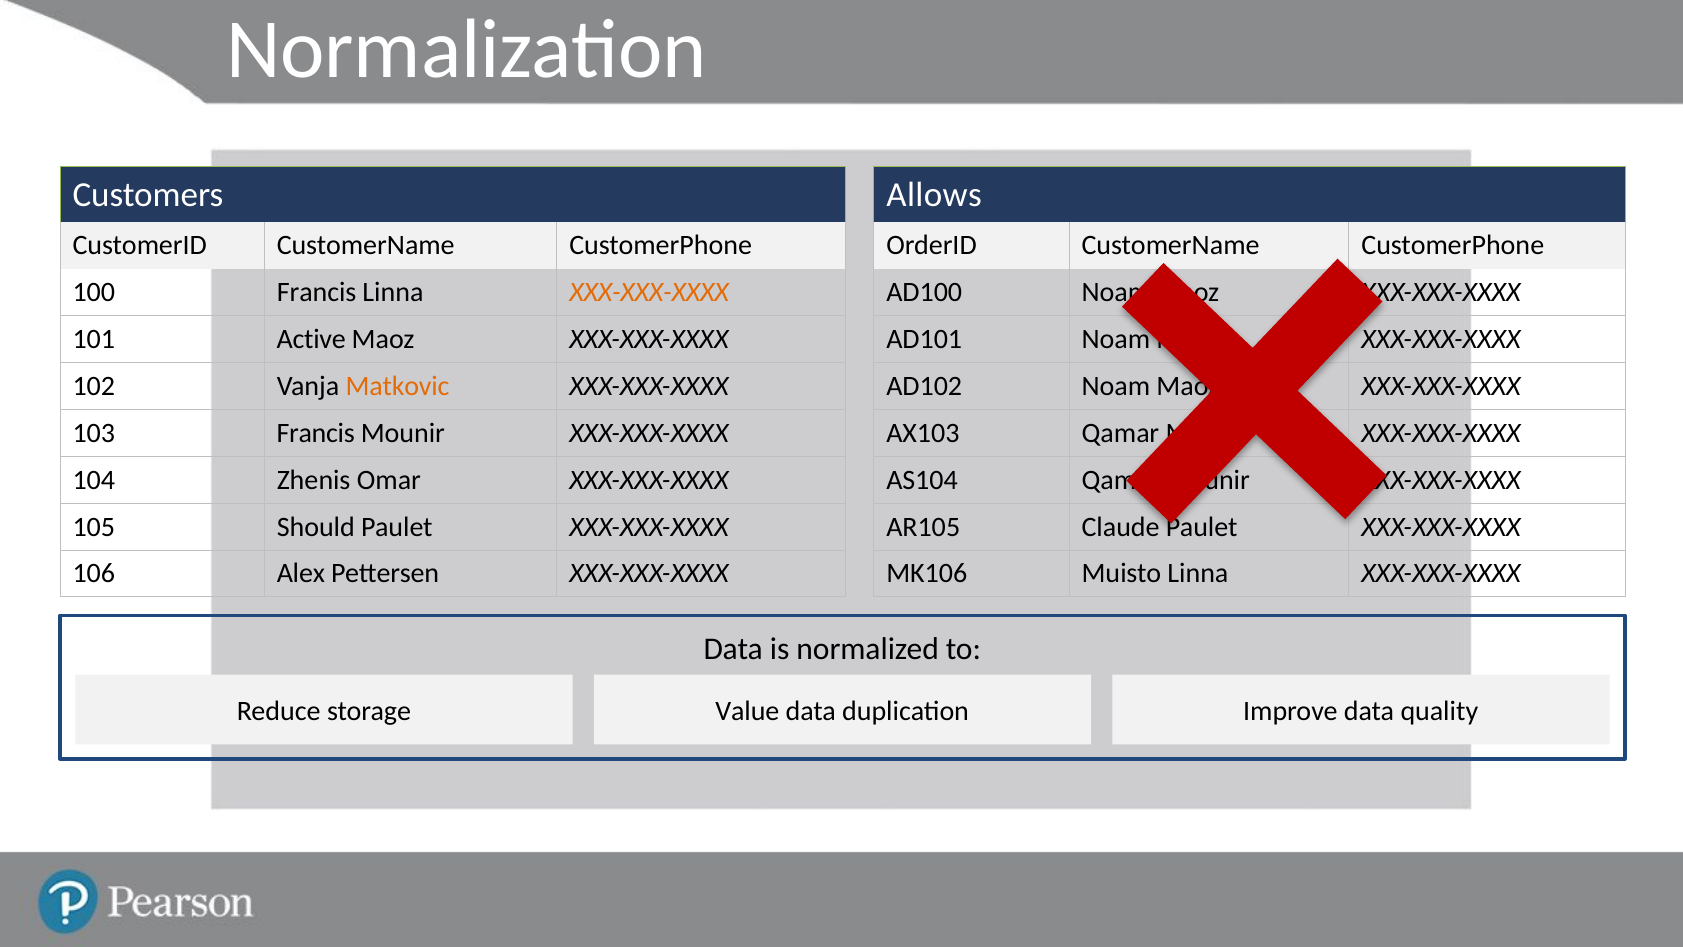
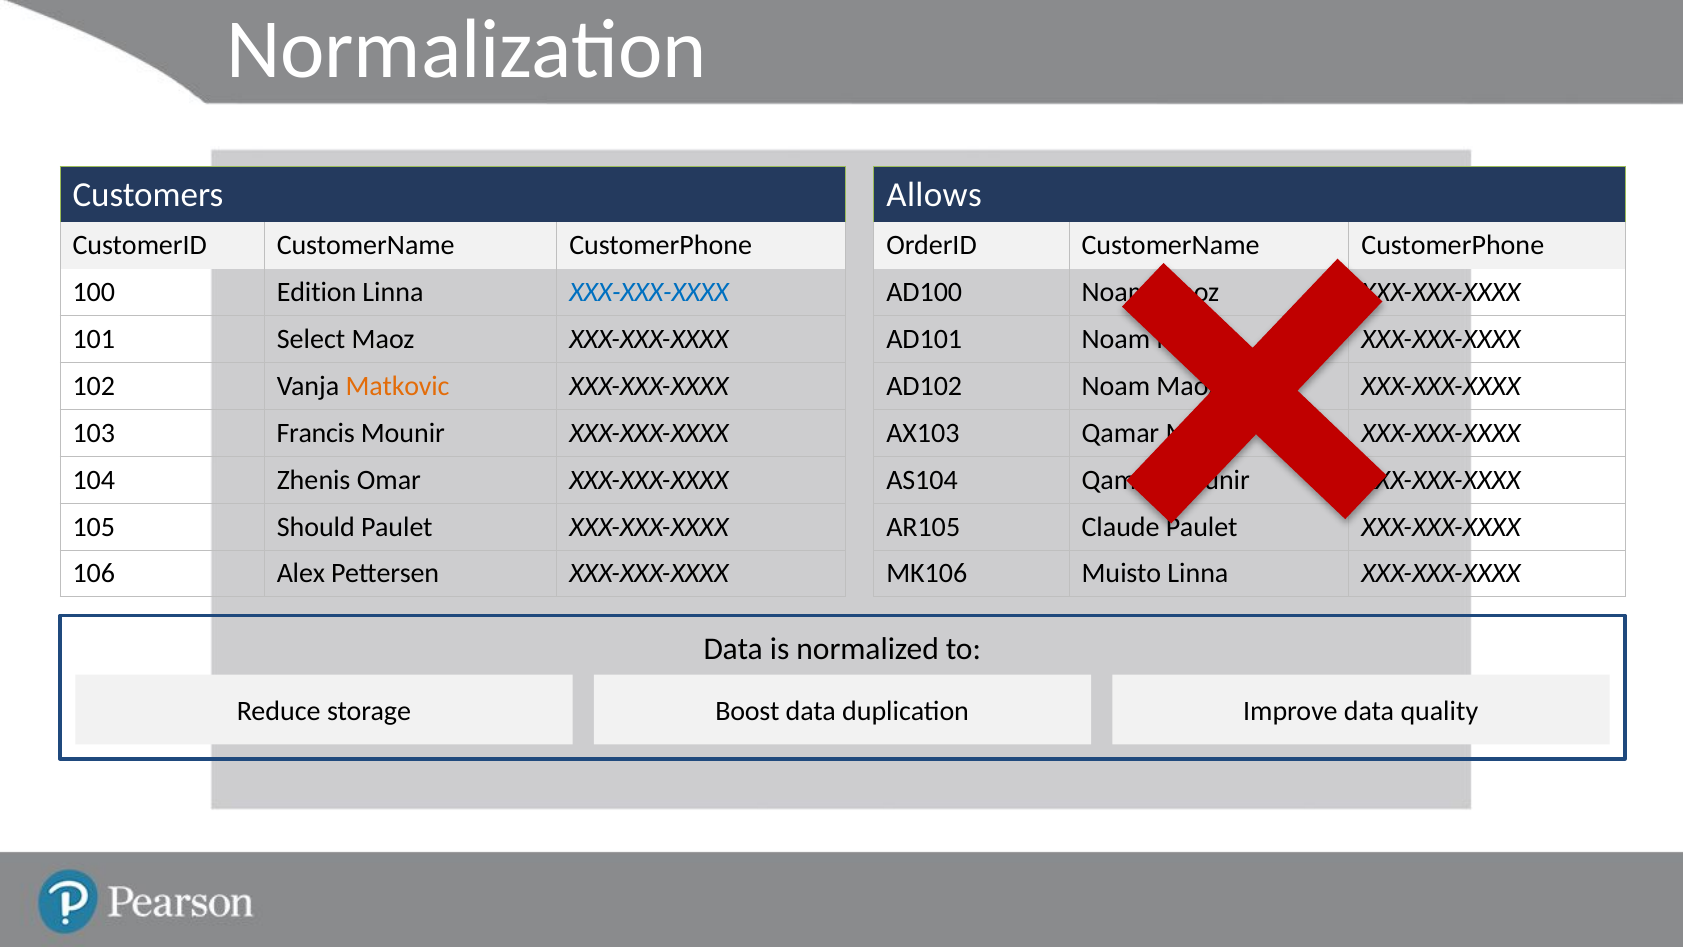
100 Francis: Francis -> Edition
XXX-XXX-XXXX at (649, 292) colour: orange -> blue
Active: Active -> Select
Value: Value -> Boost
